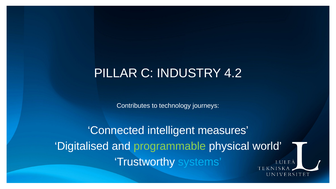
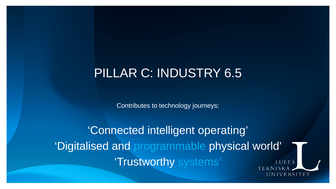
4.2: 4.2 -> 6.5
measures: measures -> operating
programmable colour: light green -> light blue
